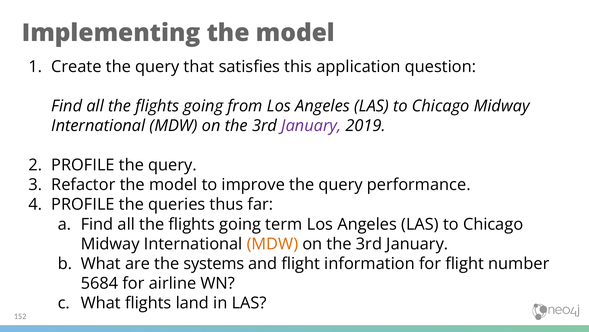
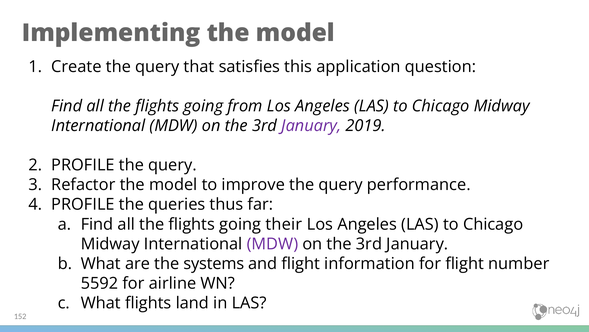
term: term -> their
MDW at (272, 243) colour: orange -> purple
5684: 5684 -> 5592
